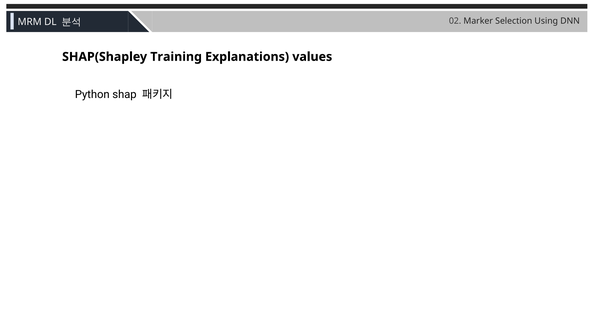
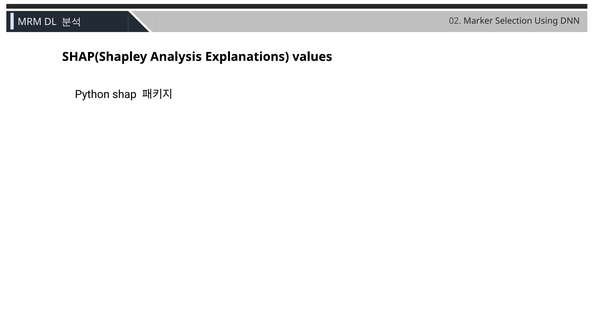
Training: Training -> Analysis
